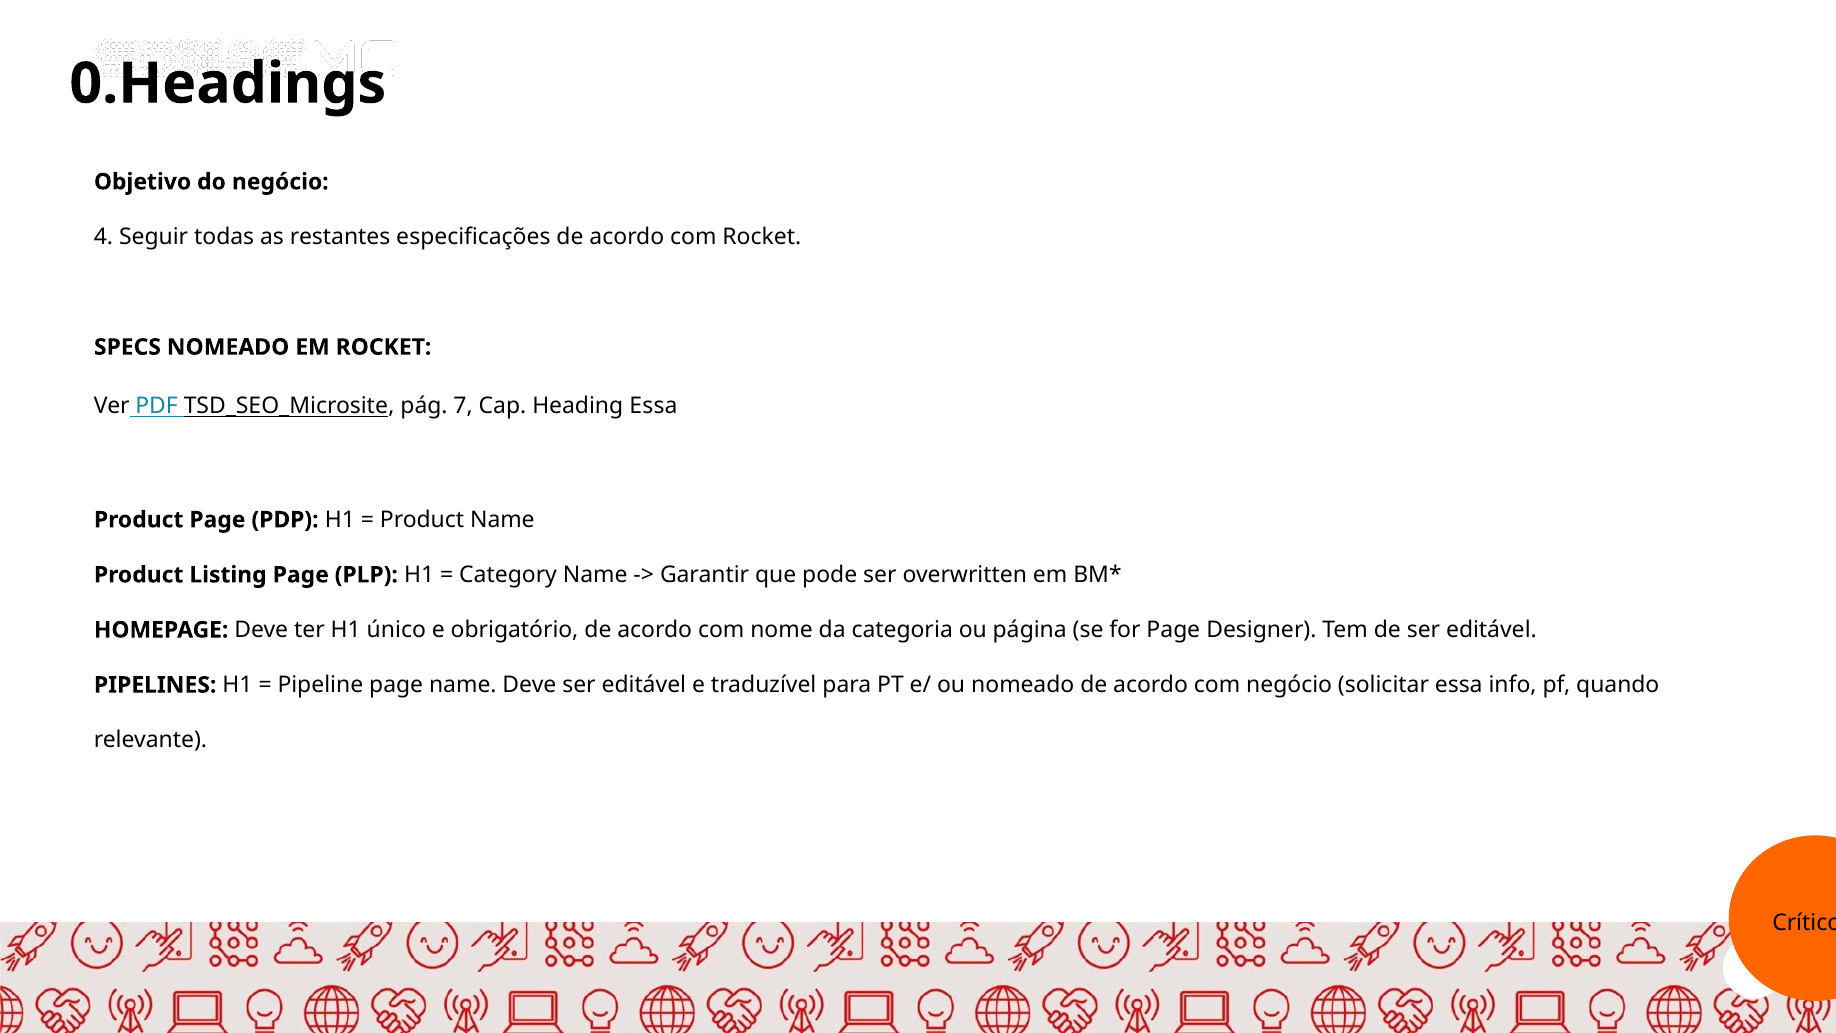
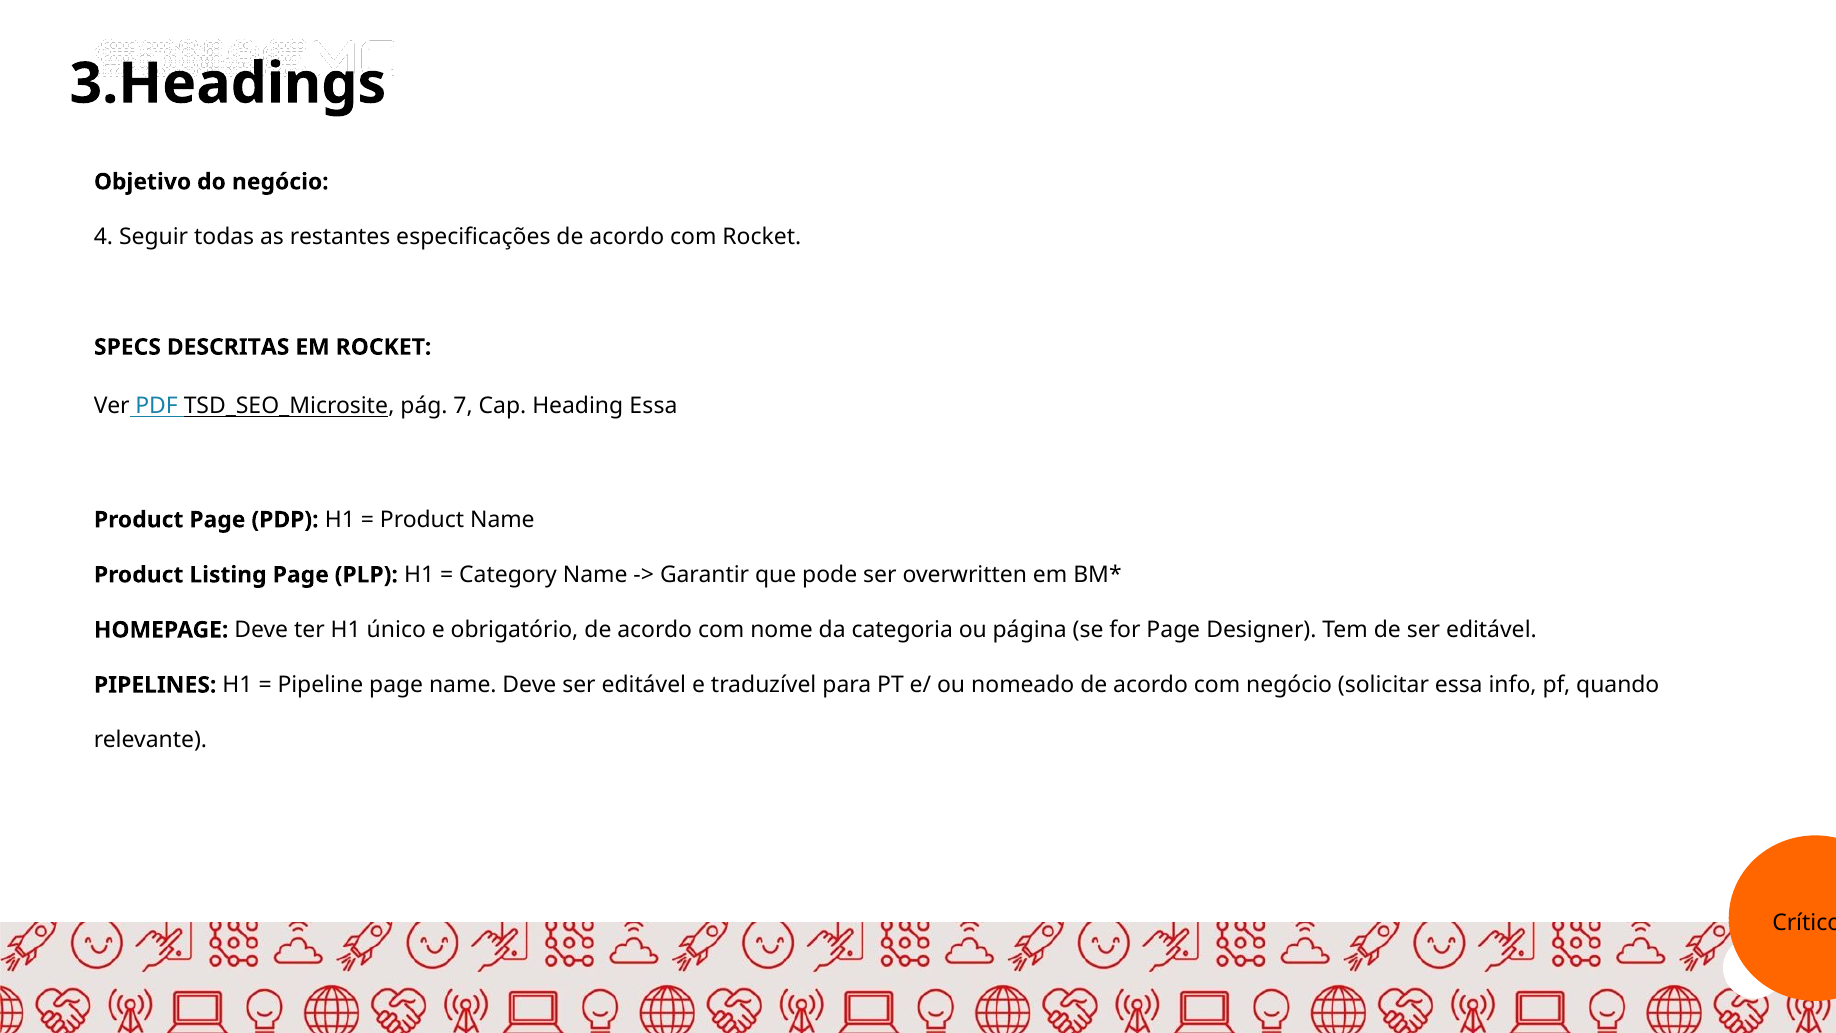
0.Headings: 0.Headings -> 3.Headings
SPECS NOMEADO: NOMEADO -> DESCRITAS
